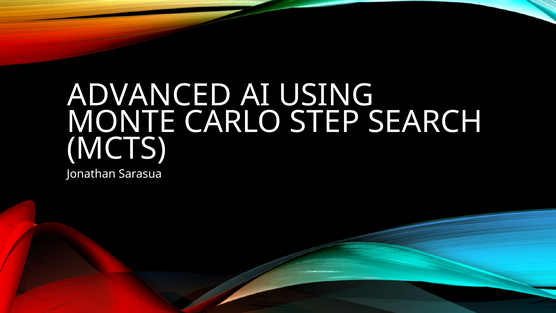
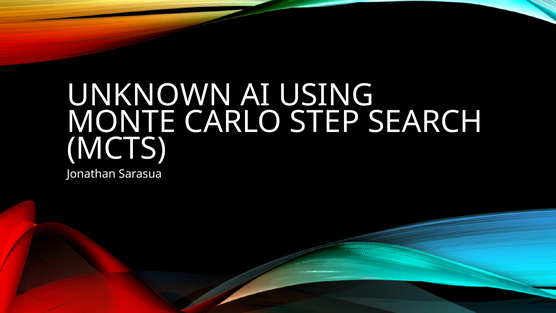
ADVANCED: ADVANCED -> UNKNOWN
